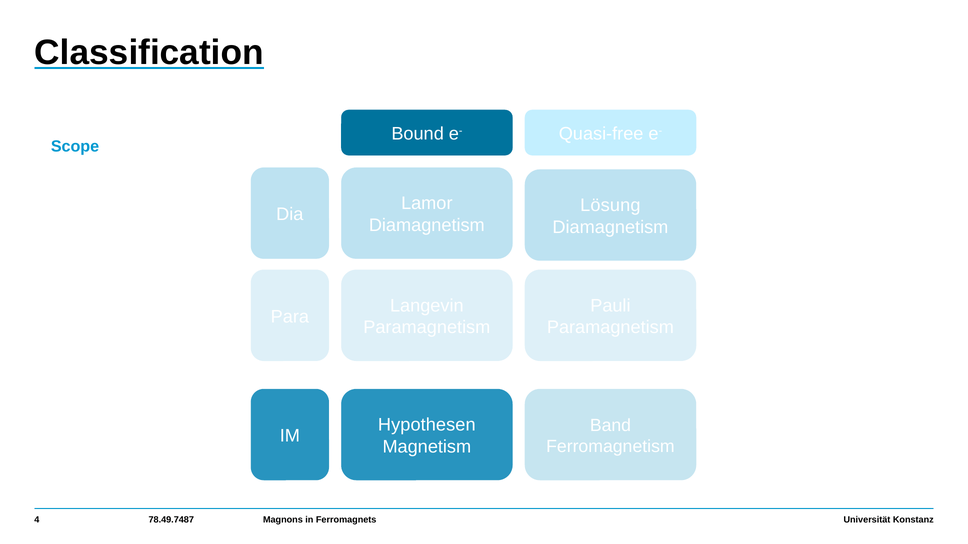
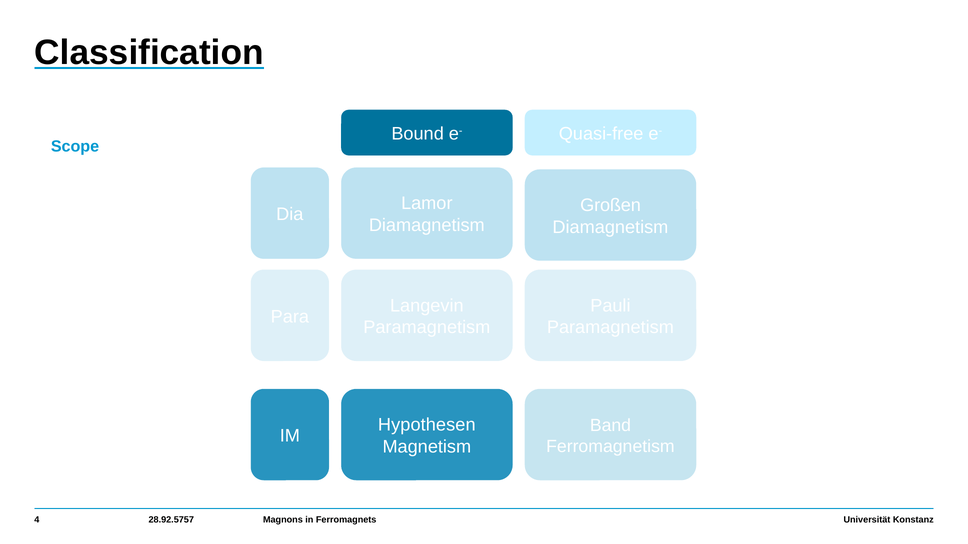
Lösung: Lösung -> Großen
78.49.7487: 78.49.7487 -> 28.92.5757
